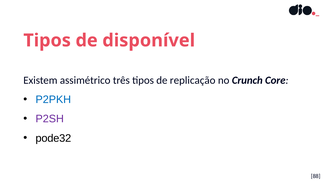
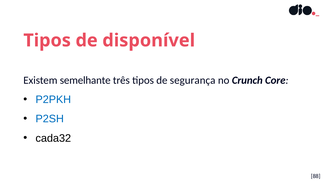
assimétrico: assimétrico -> semelhante
replicação: replicação -> segurança
P2SH colour: purple -> blue
pode32: pode32 -> cada32
